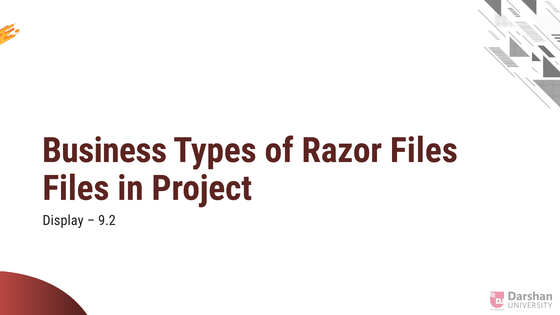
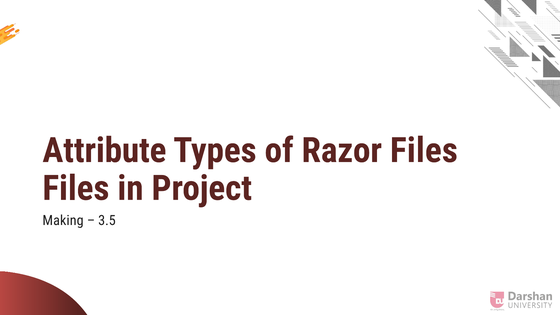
Business: Business -> Attribute
Display: Display -> Making
9.2: 9.2 -> 3.5
